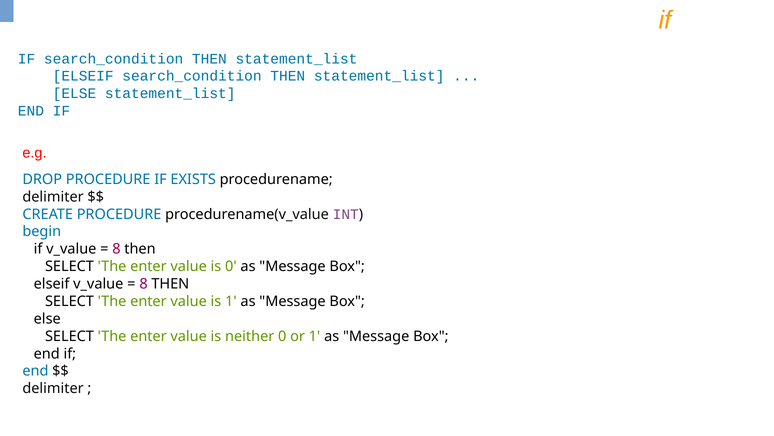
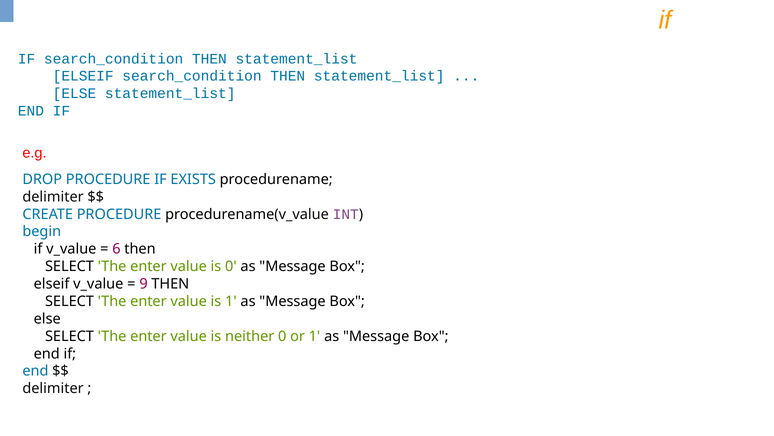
8 at (116, 249): 8 -> 6
8 at (144, 284): 8 -> 9
